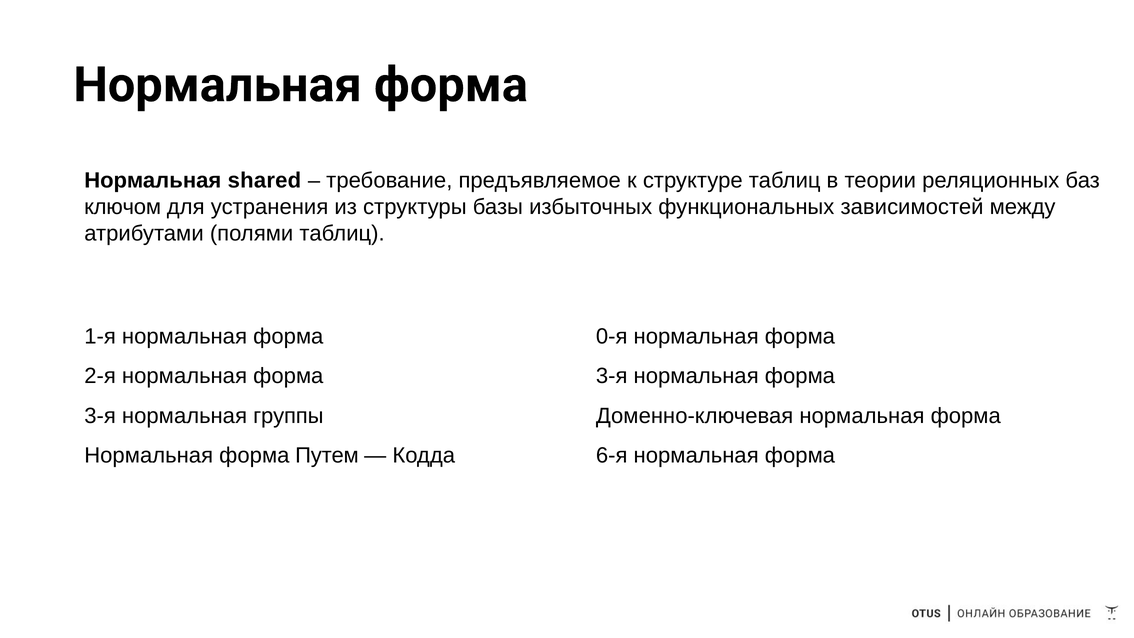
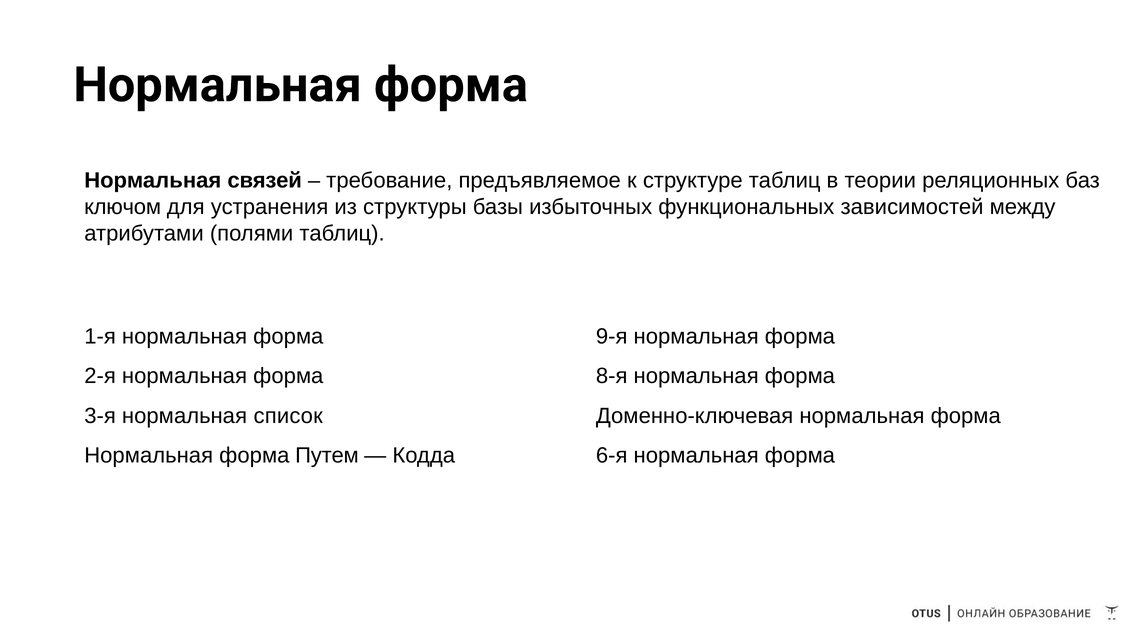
shared: shared -> связей
0-я: 0-я -> 9-я
3-я at (612, 376): 3-я -> 8-я
группы: группы -> список
